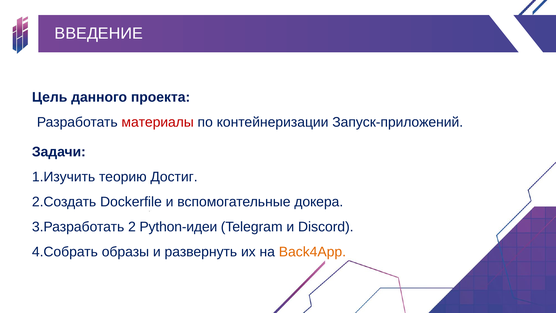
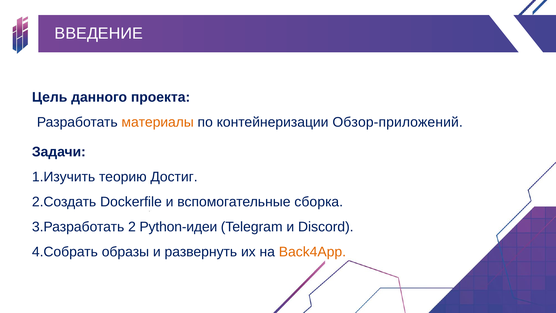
материалы colour: red -> orange
Запуск-приложений: Запуск-приложений -> Обзор-приложений
докера: докера -> сборка
